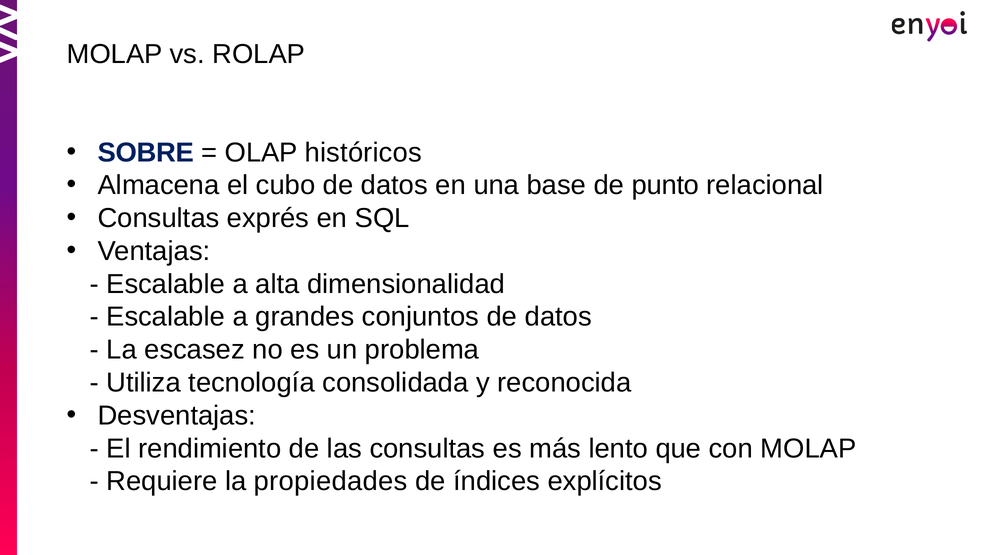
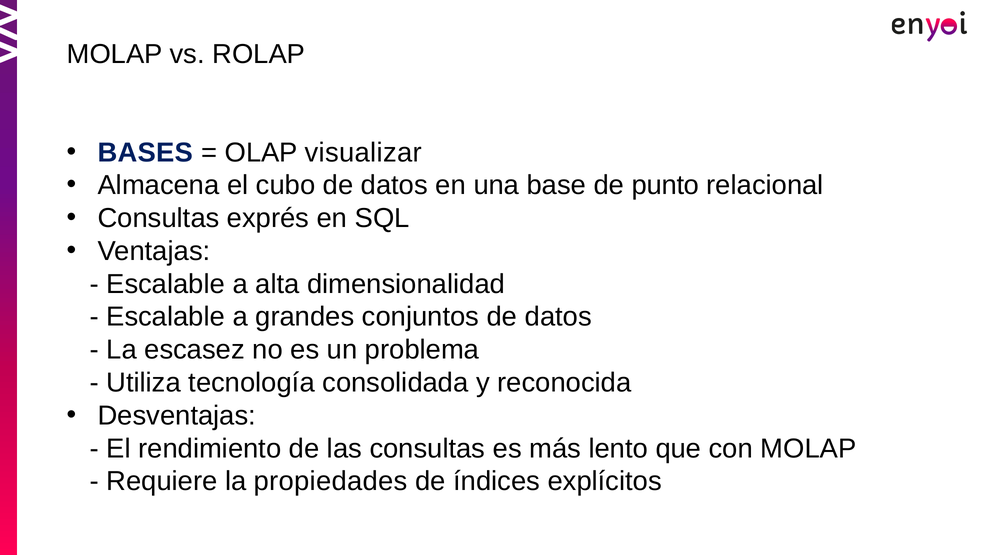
SOBRE: SOBRE -> BASES
históricos: históricos -> visualizar
